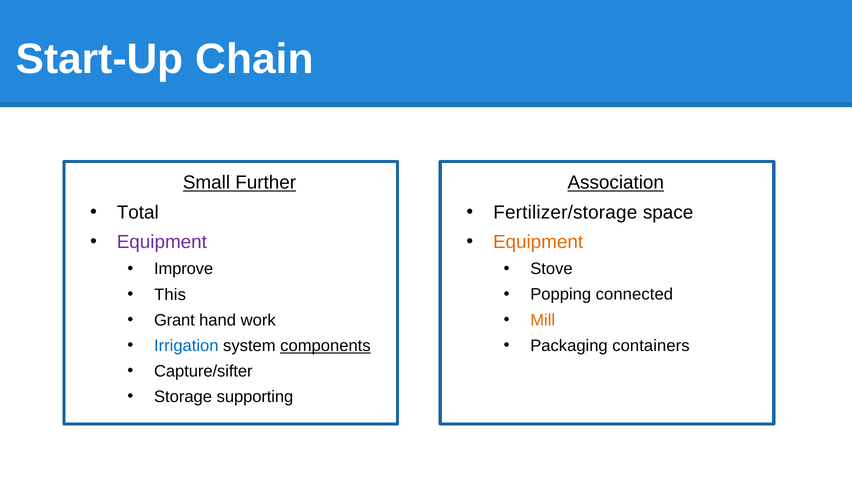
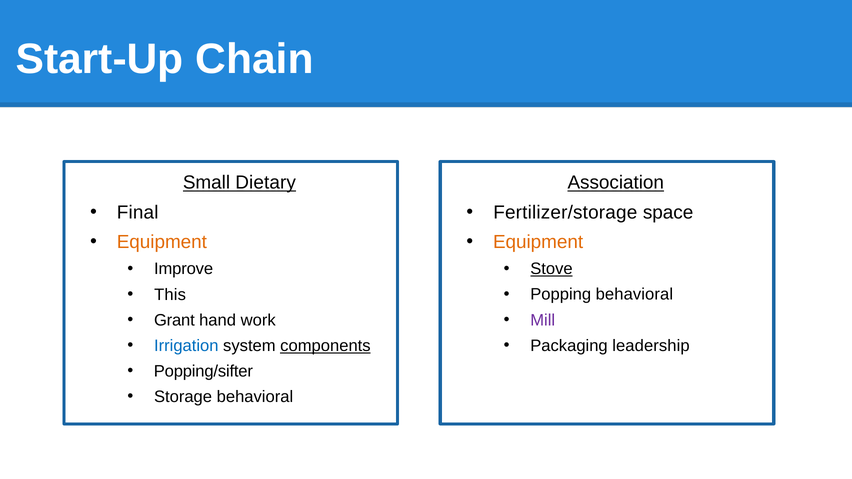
Further: Further -> Dietary
Total: Total -> Final
Equipment at (162, 242) colour: purple -> orange
Stove underline: none -> present
Popping connected: connected -> behavioral
Mill colour: orange -> purple
containers: containers -> leadership
Capture/sifter: Capture/sifter -> Popping/sifter
Storage supporting: supporting -> behavioral
